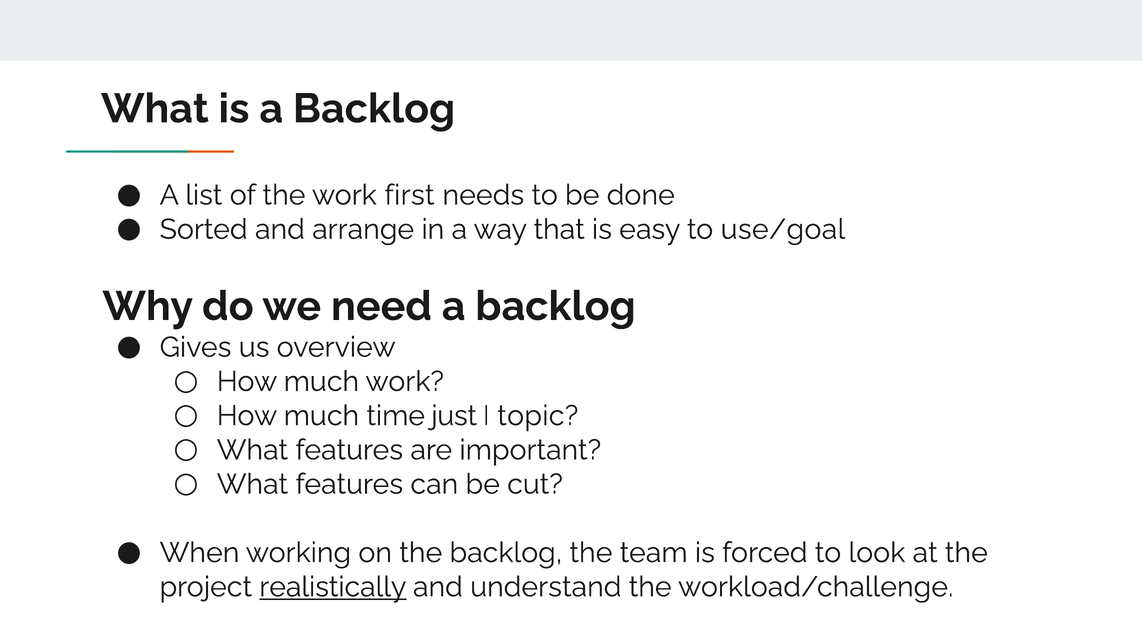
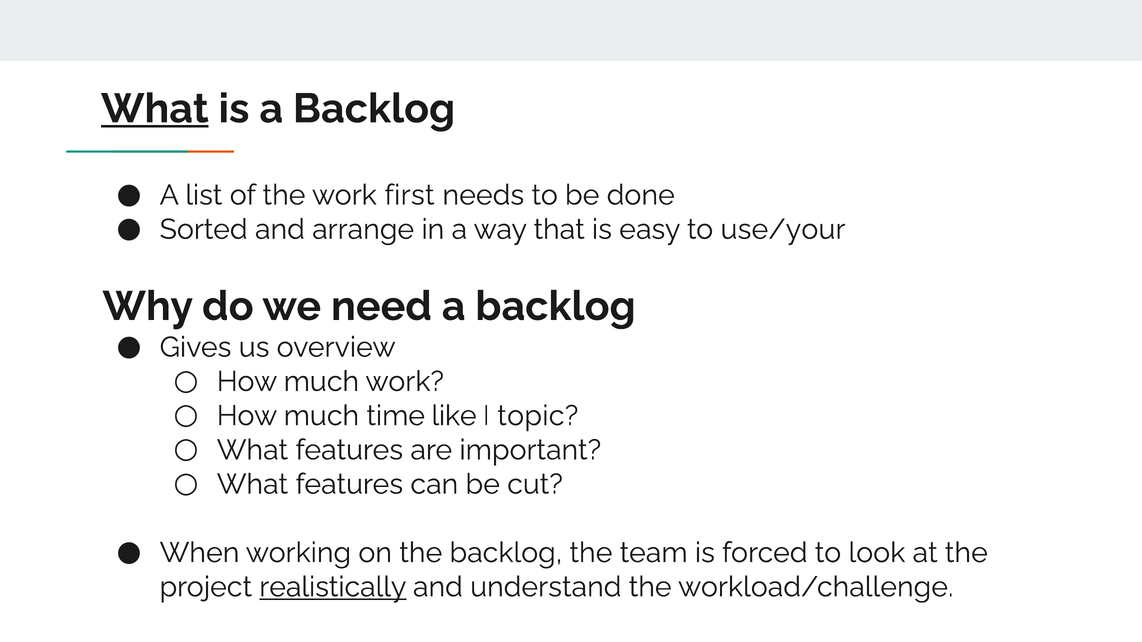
What at (155, 109) underline: none -> present
use/goal: use/goal -> use/your
just: just -> like
